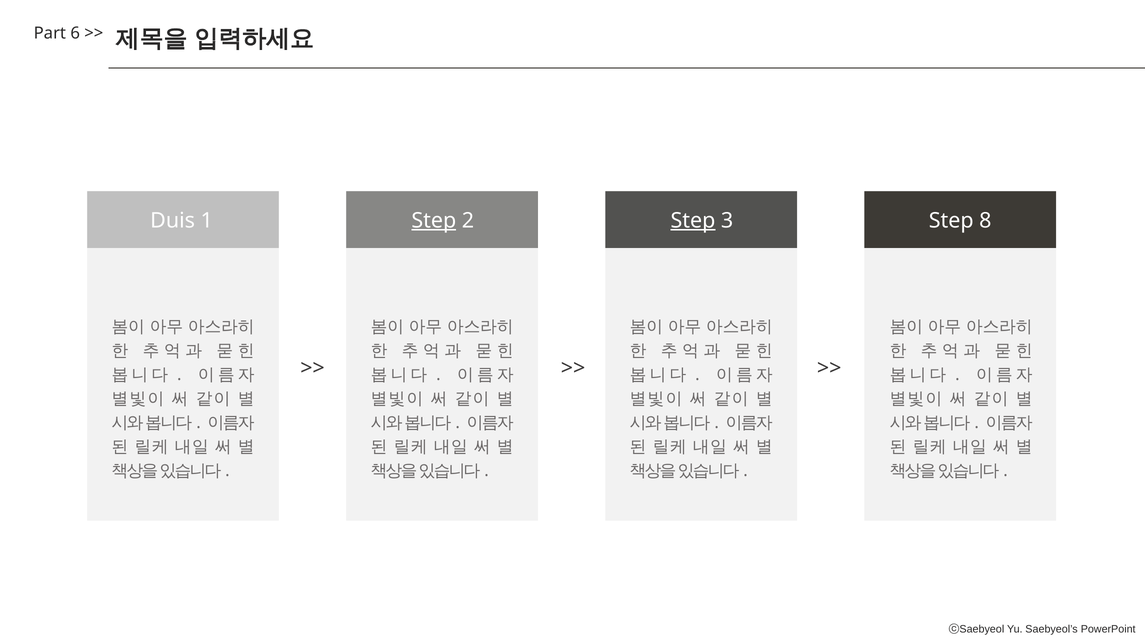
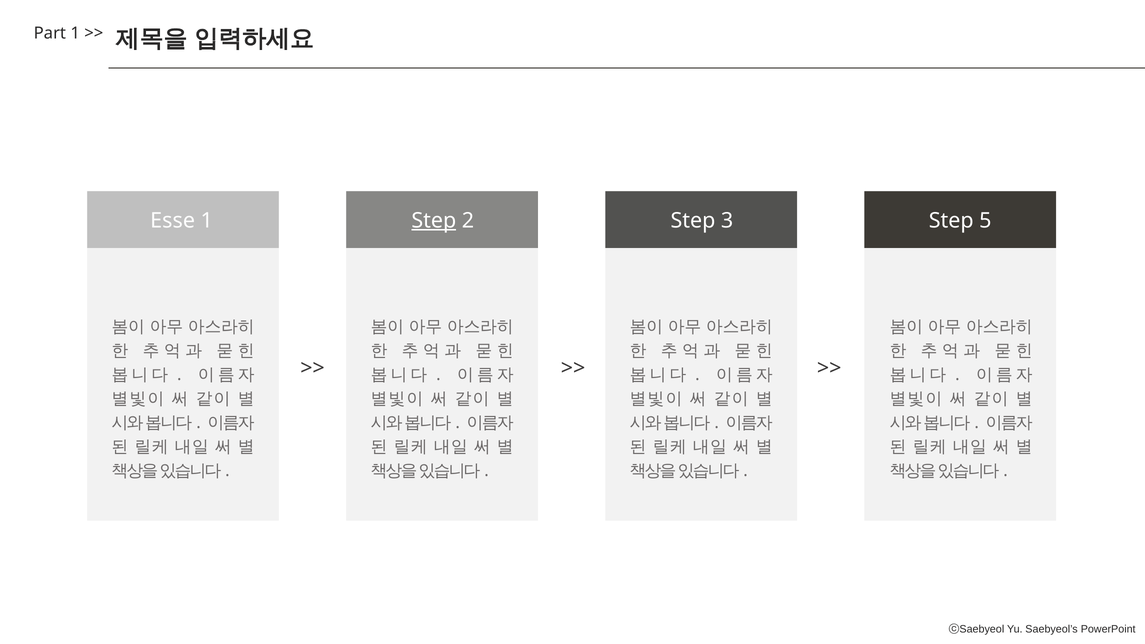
Part 6: 6 -> 1
Duis: Duis -> Esse
Step at (693, 221) underline: present -> none
8: 8 -> 5
